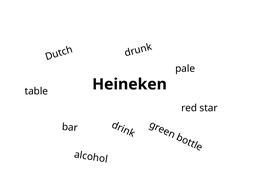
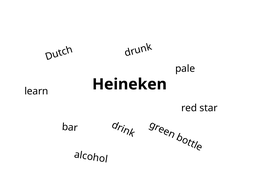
table: table -> learn
